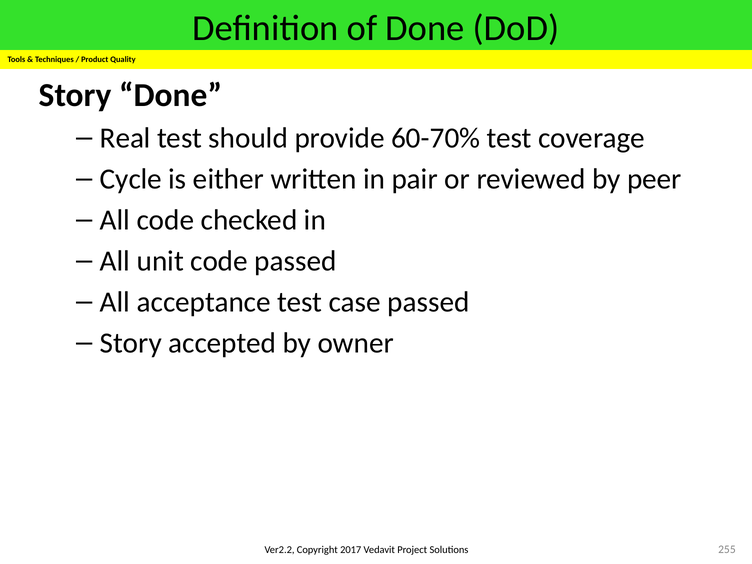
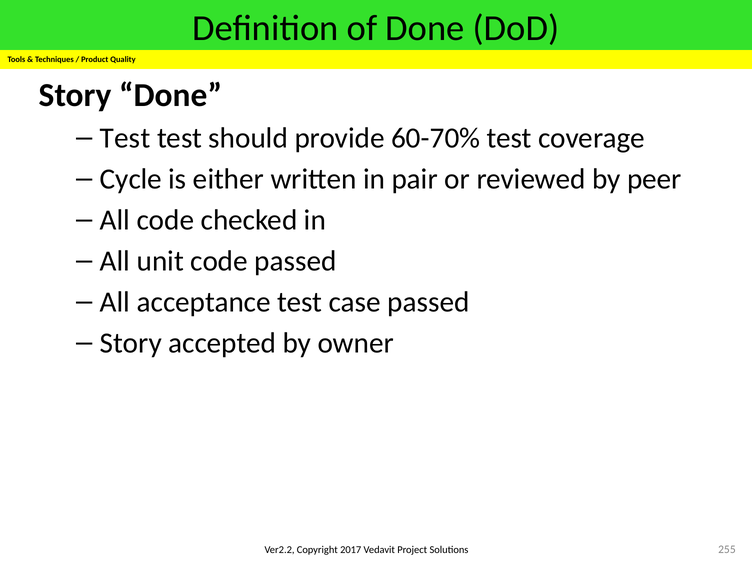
Real at (125, 138): Real -> Test
